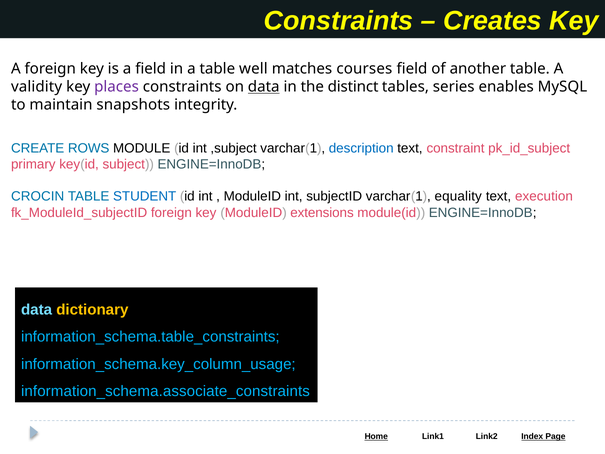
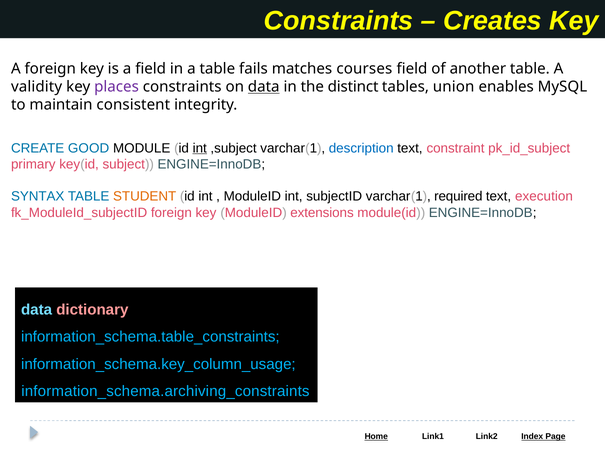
well: well -> fails
series: series -> union
snapshots: snapshots -> consistent
ROWS: ROWS -> GOOD
int at (200, 148) underline: none -> present
CROCIN: CROCIN -> SYNTAX
STUDENT colour: blue -> orange
equality: equality -> required
dictionary colour: yellow -> pink
information_schema.associate_constraints: information_schema.associate_constraints -> information_schema.archiving_constraints
